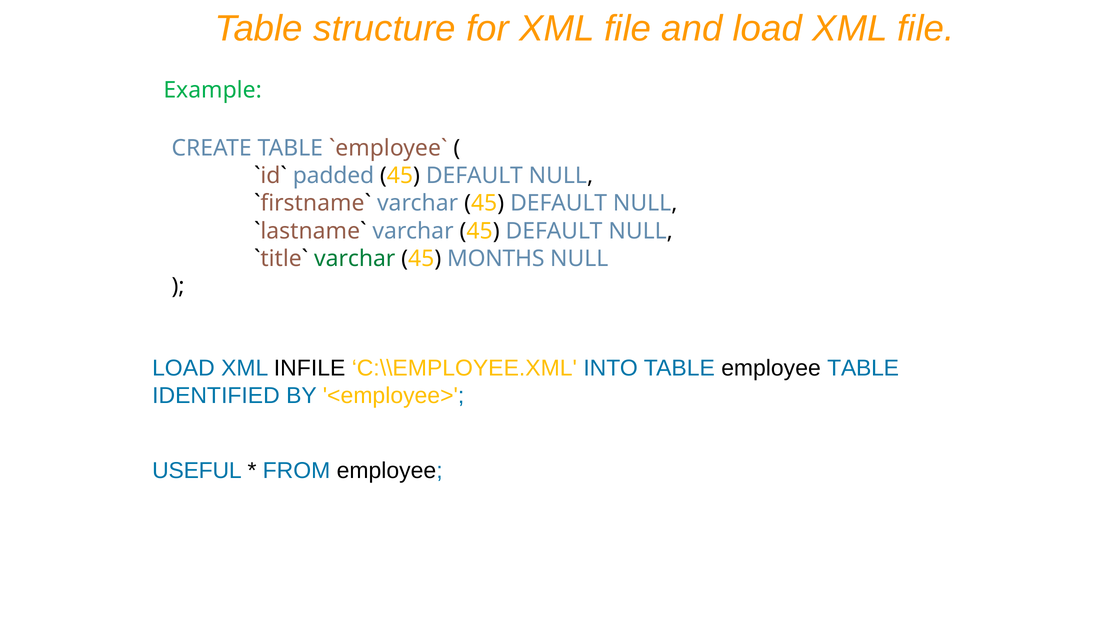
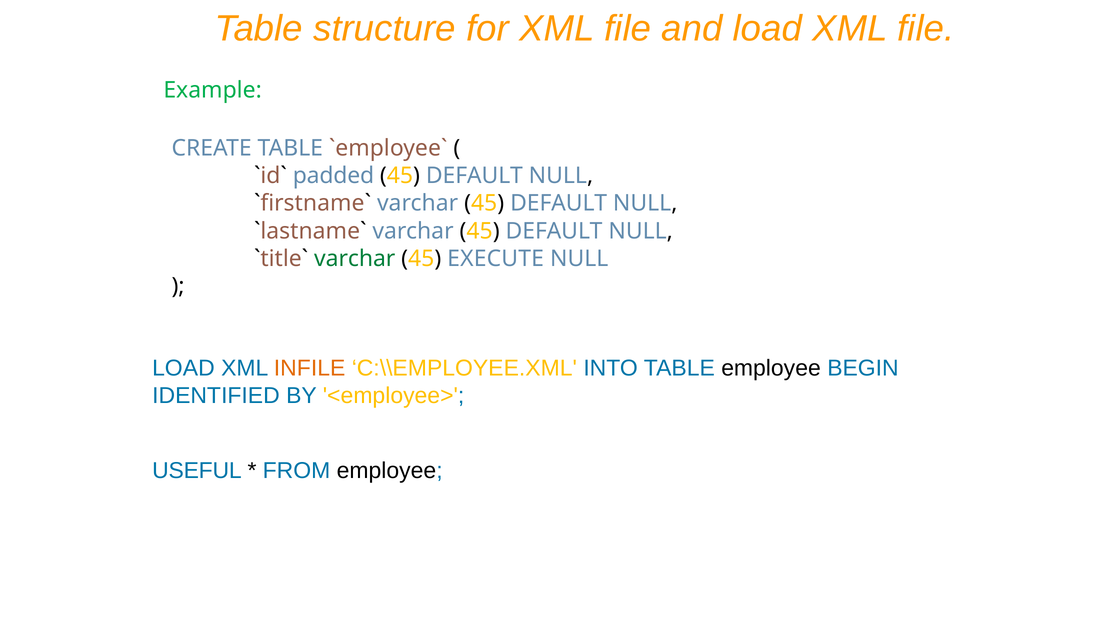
MONTHS: MONTHS -> EXECUTE
INFILE colour: black -> orange
employee TABLE: TABLE -> BEGIN
